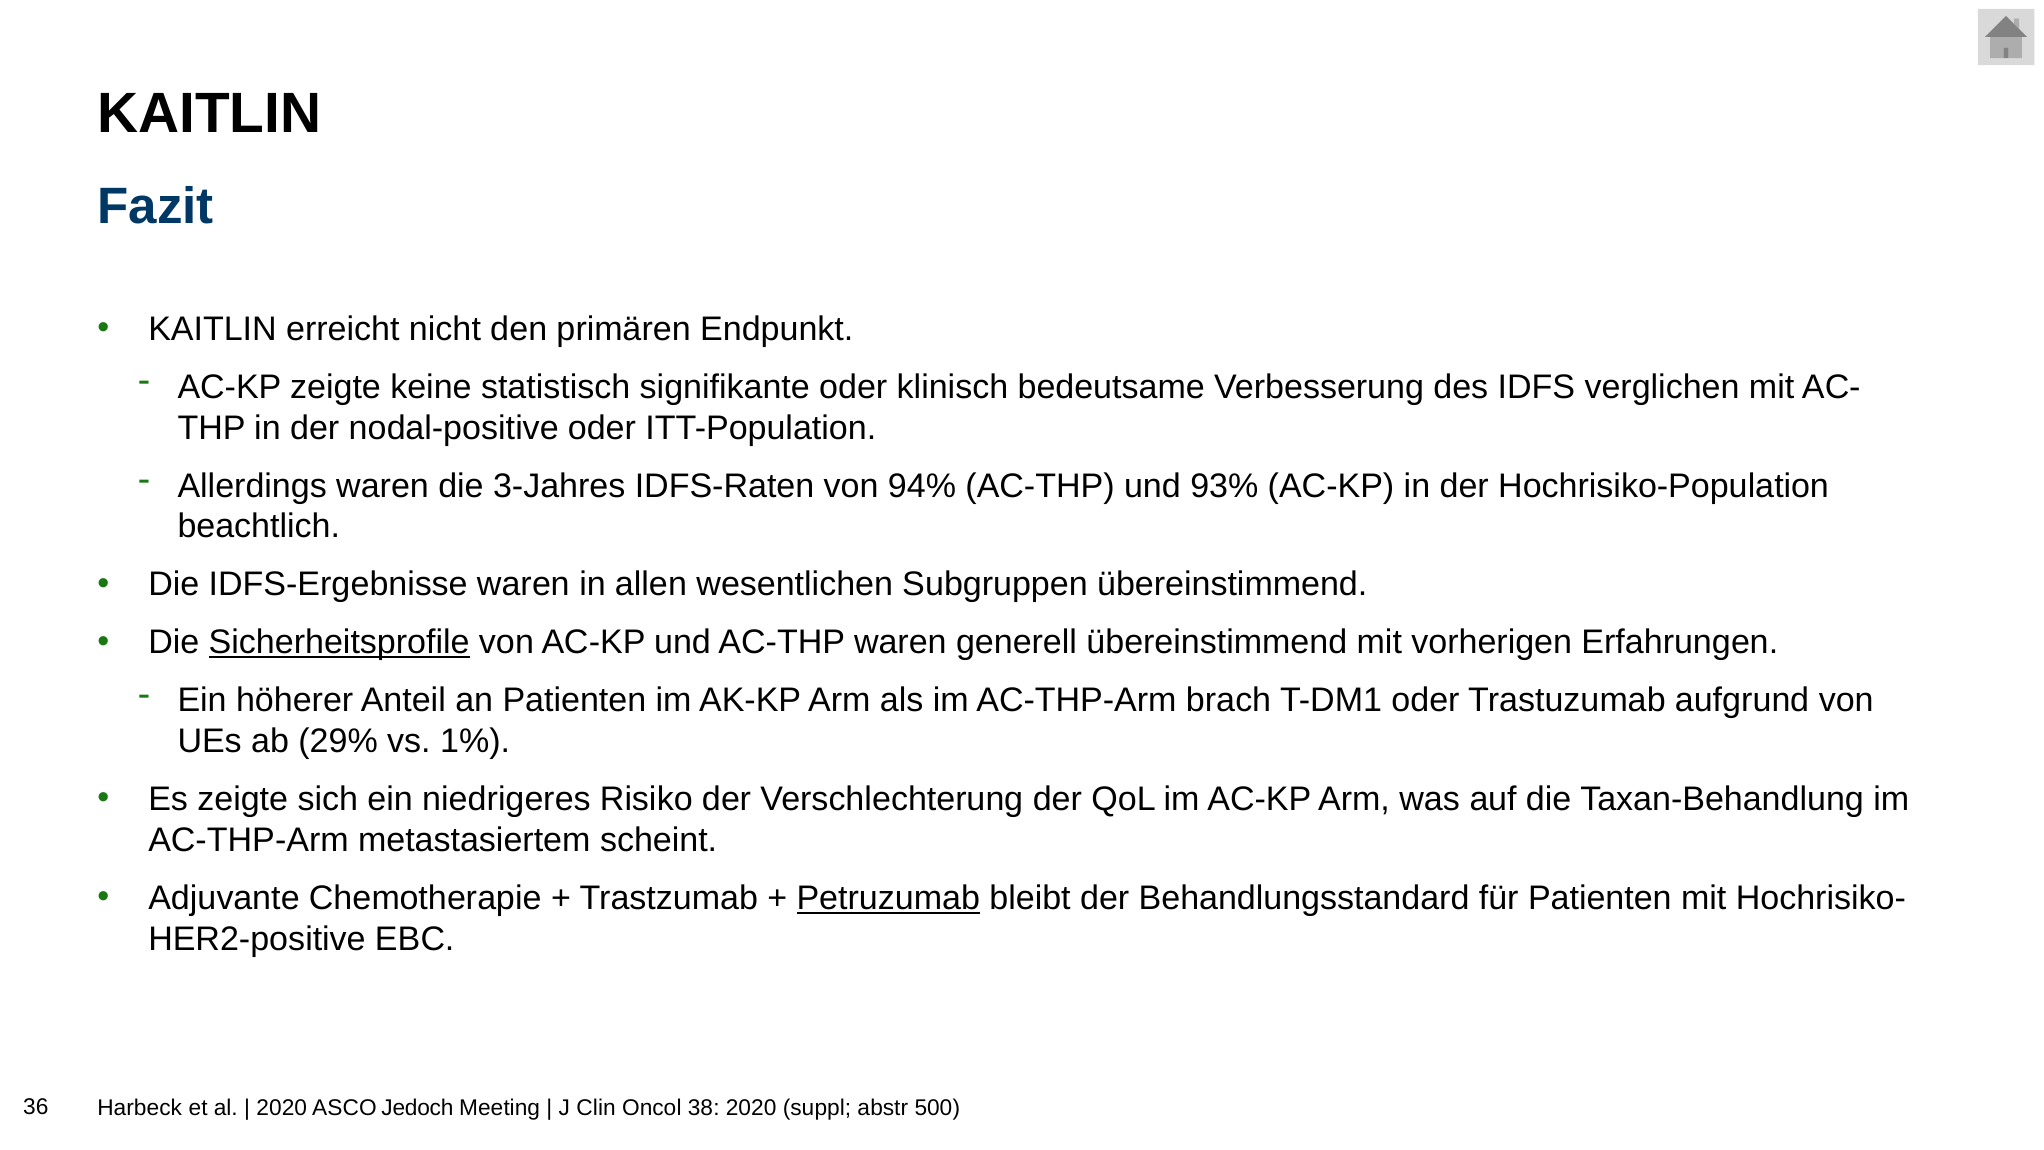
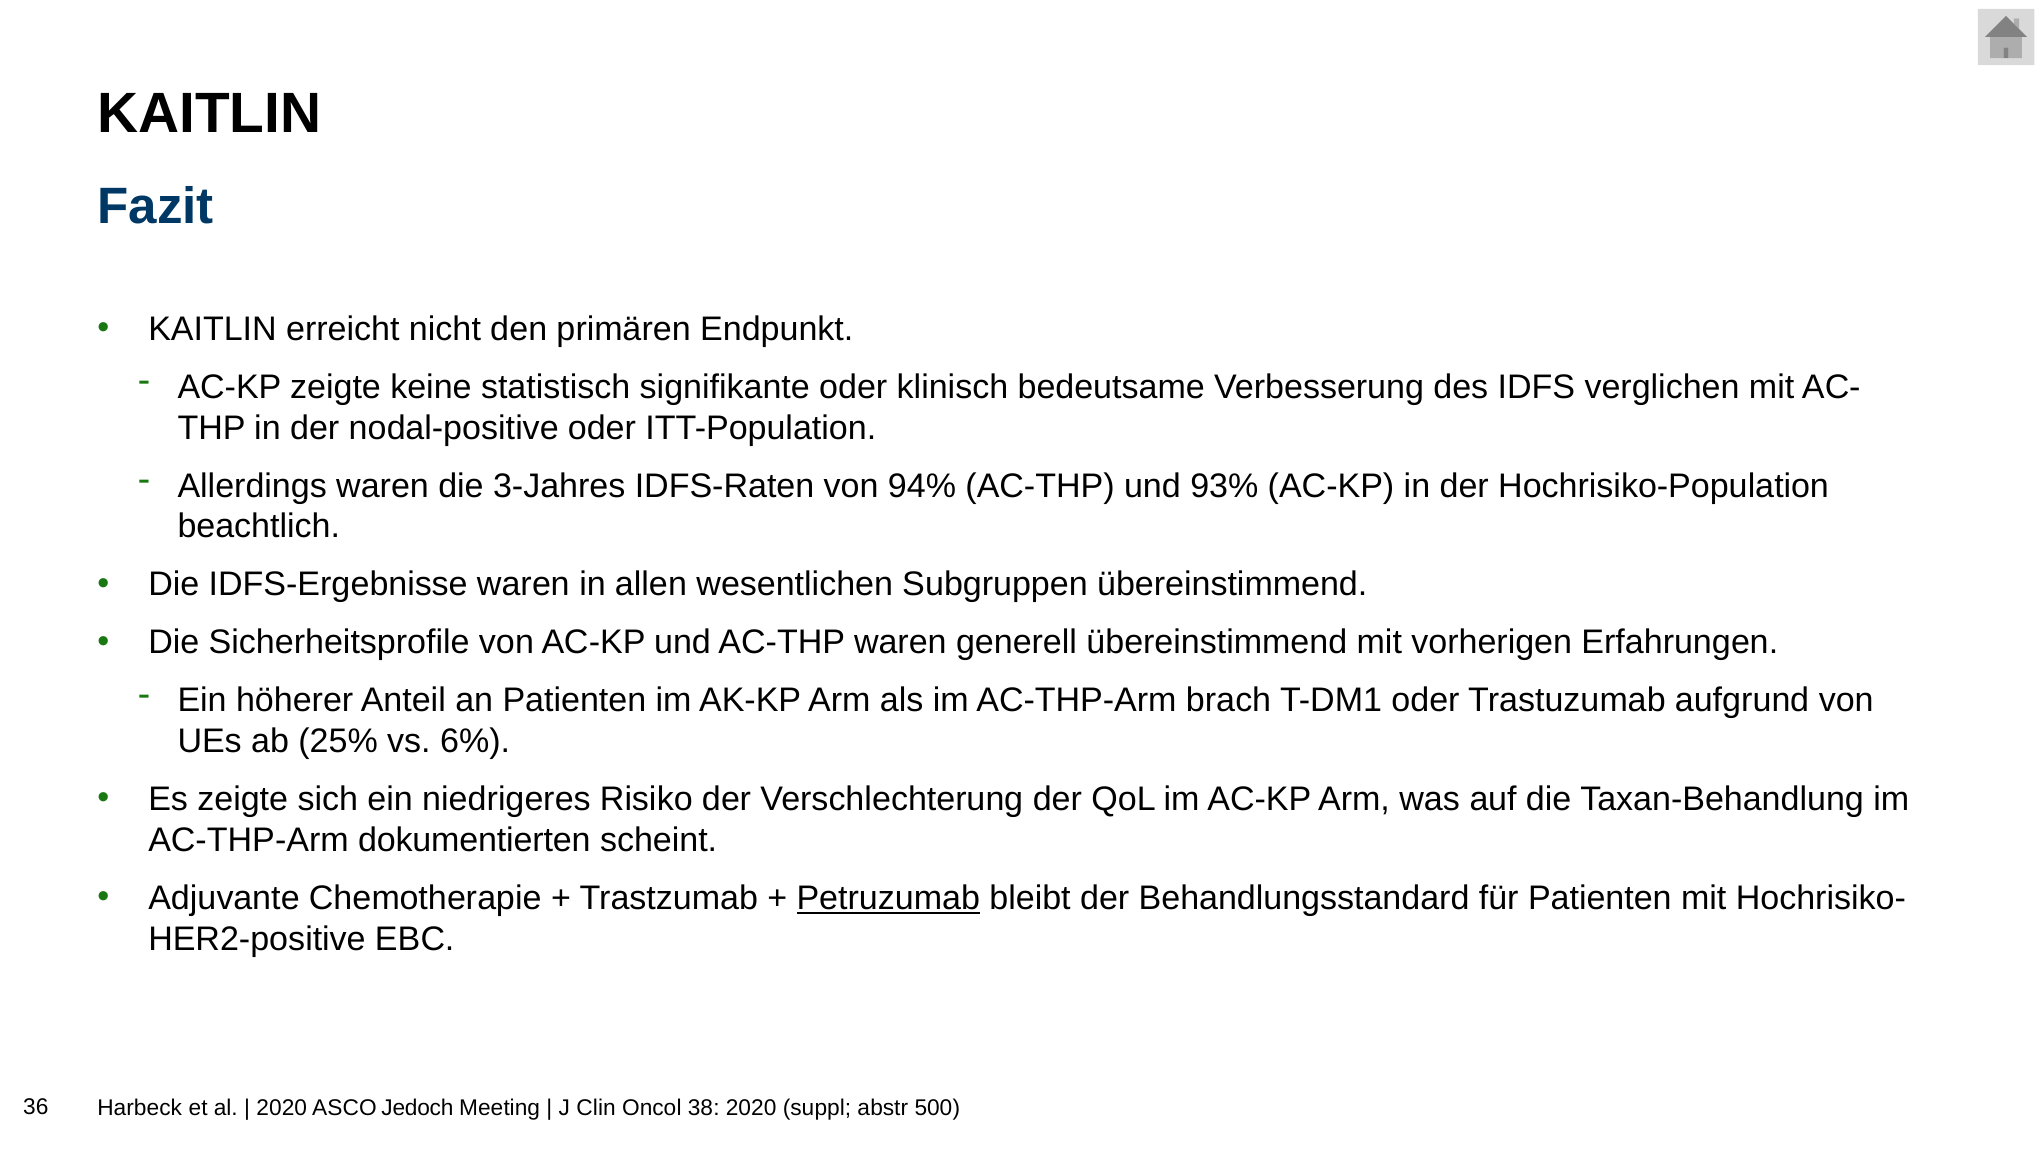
Sicherheitsprofile underline: present -> none
29%: 29% -> 25%
1%: 1% -> 6%
metastasiertem: metastasiertem -> dokumentierten
